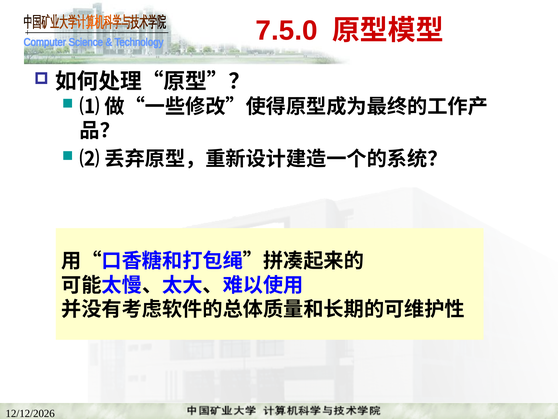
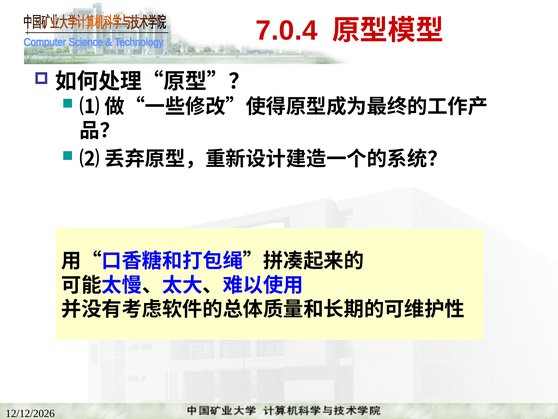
7.5.0: 7.5.0 -> 7.0.4
